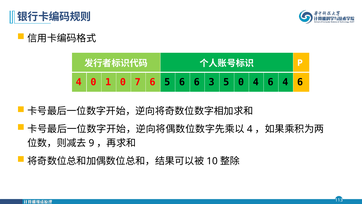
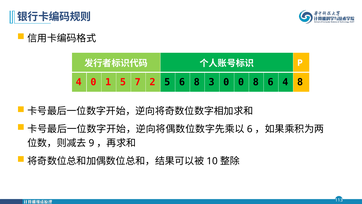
1 0: 0 -> 5
7 6: 6 -> 2
6 6: 6 -> 8
3 5: 5 -> 0
0 4: 4 -> 8
6 4 6: 6 -> 8
4 at (250, 129): 4 -> 6
